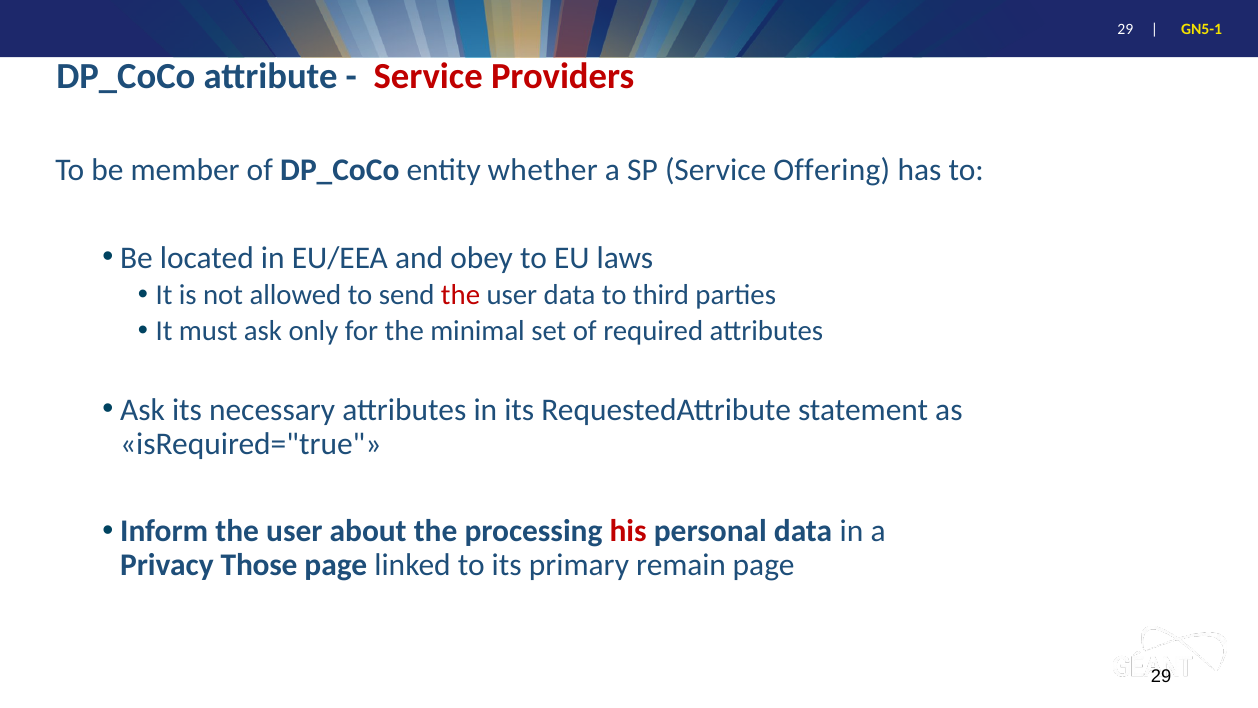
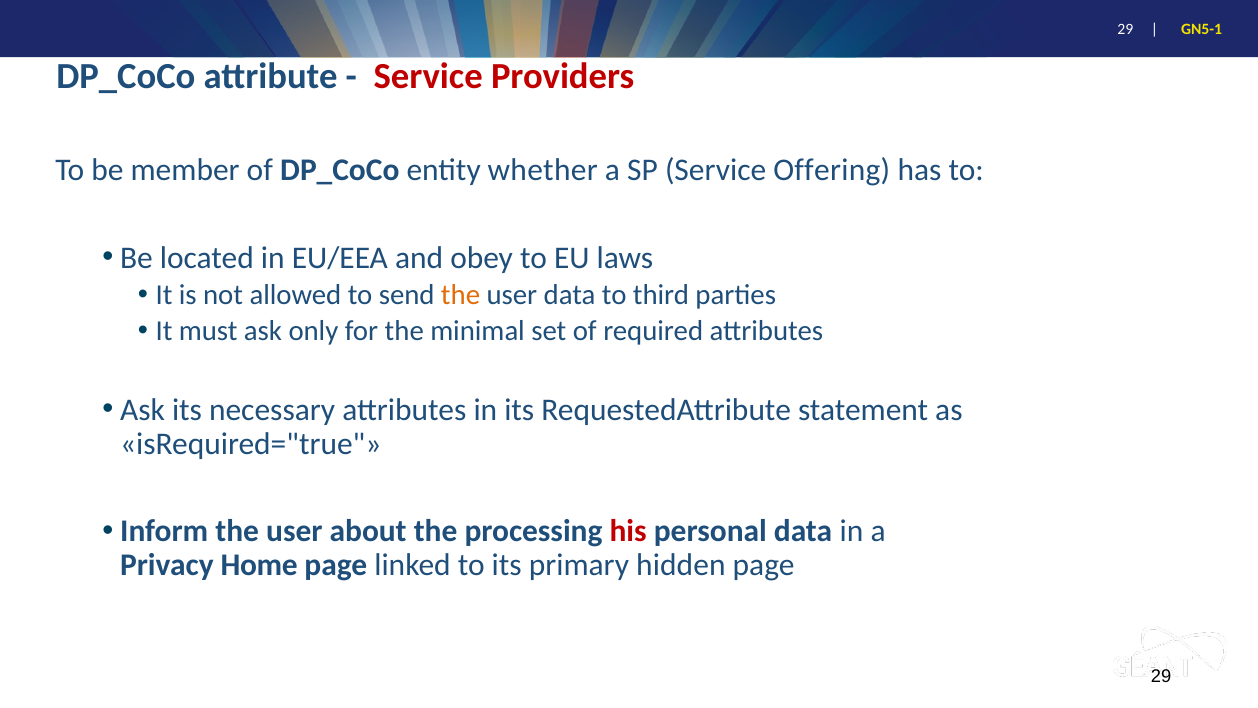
the at (461, 295) colour: red -> orange
Those: Those -> Home
remain: remain -> hidden
